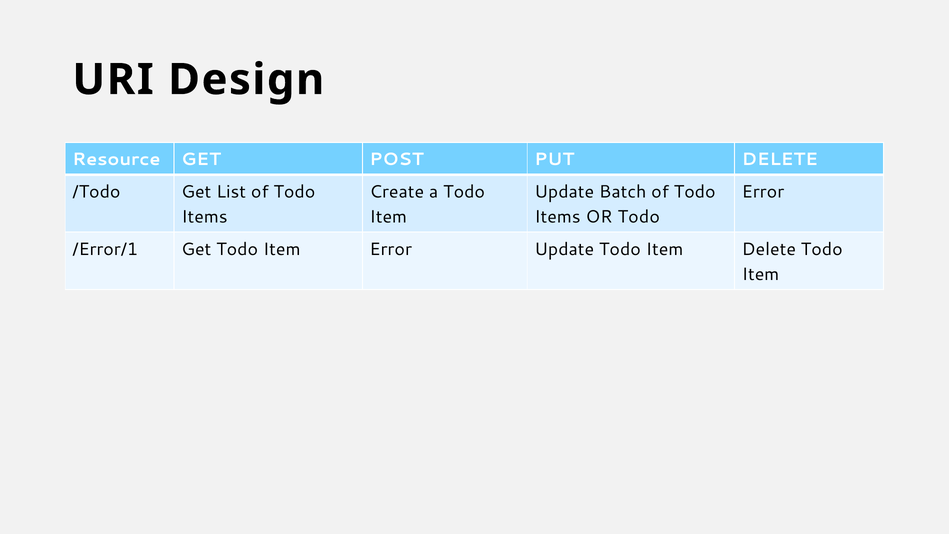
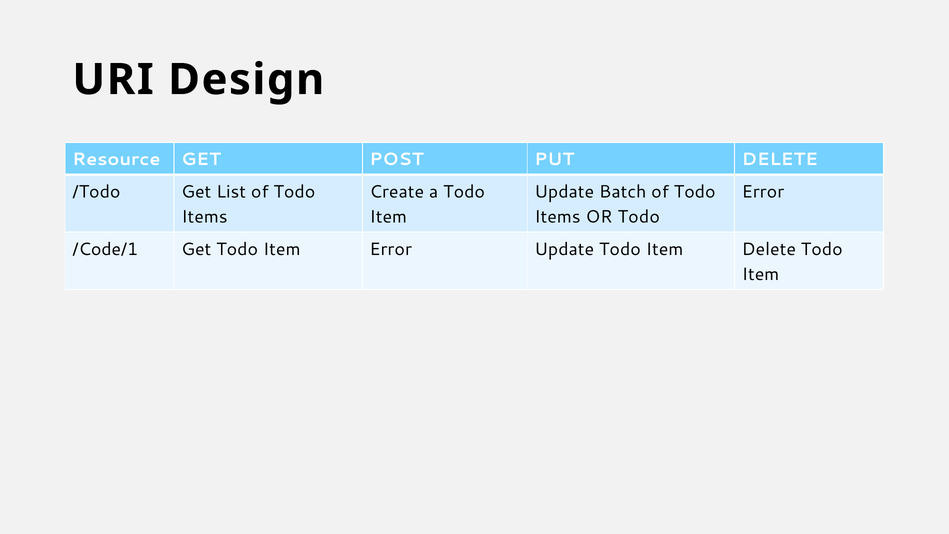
/Error/1: /Error/1 -> /Code/1
